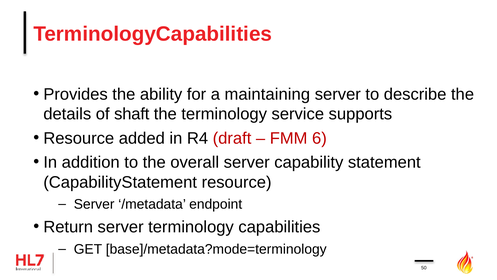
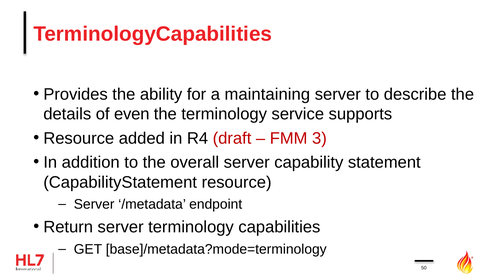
shaft: shaft -> even
6: 6 -> 3
